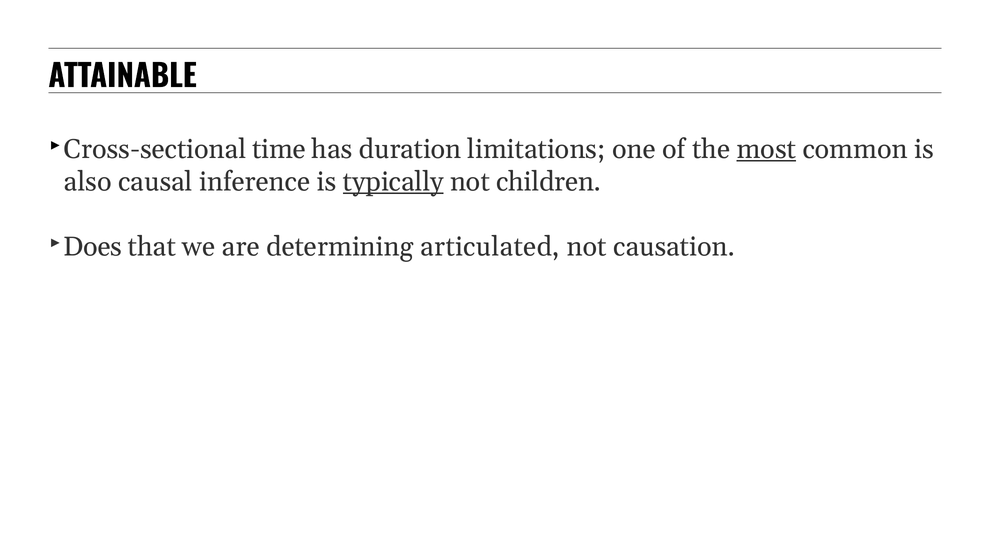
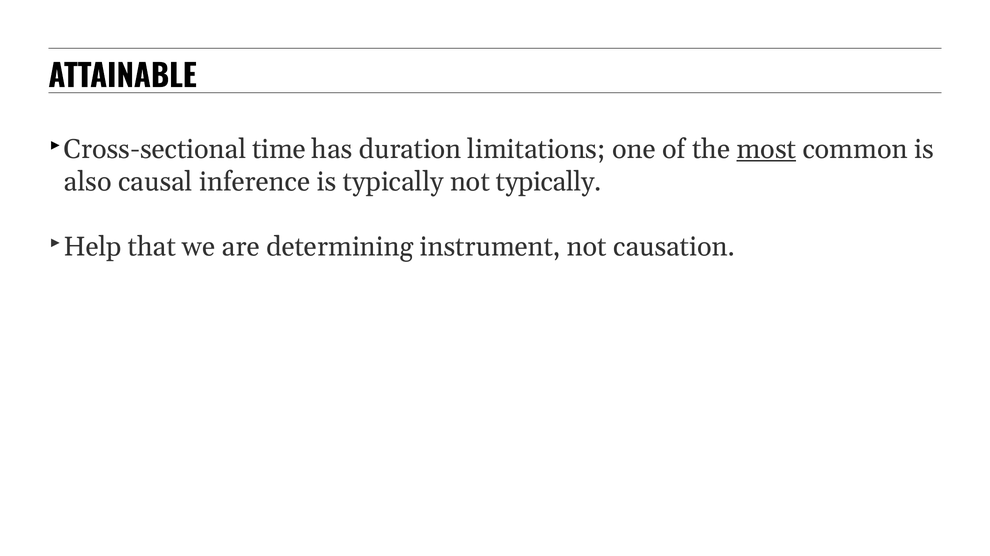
typically at (393, 182) underline: present -> none
not children: children -> typically
Does: Does -> Help
articulated: articulated -> instrument
